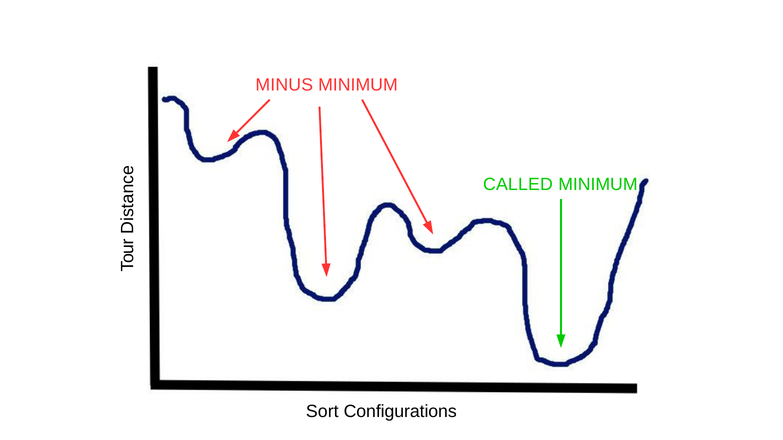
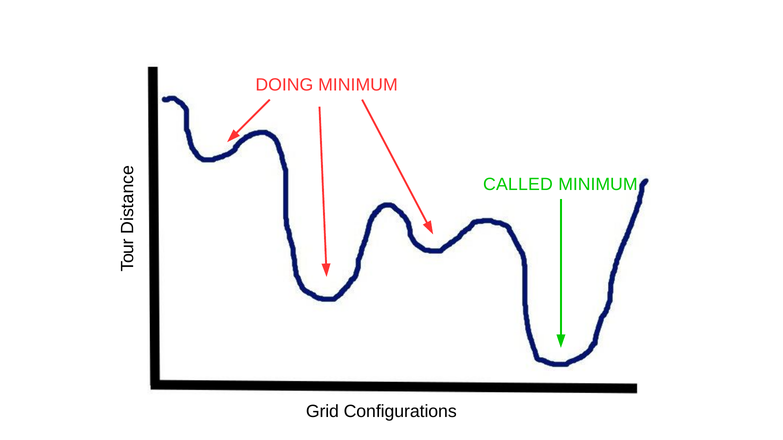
MINUS: MINUS -> DOING
Sort: Sort -> Grid
